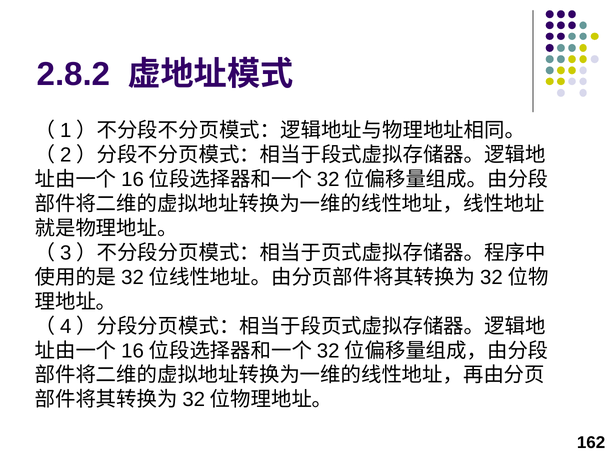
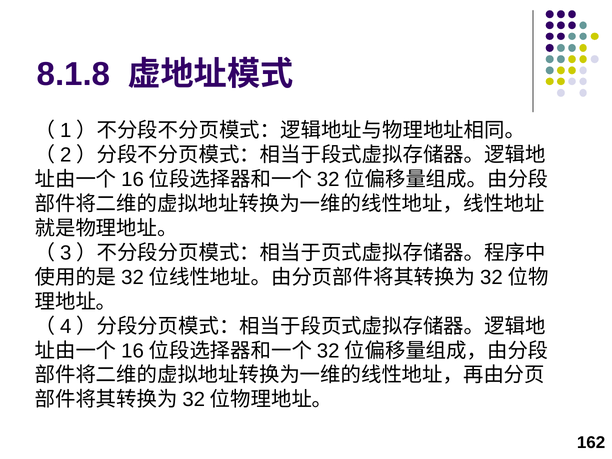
2.8.2: 2.8.2 -> 8.1.8
